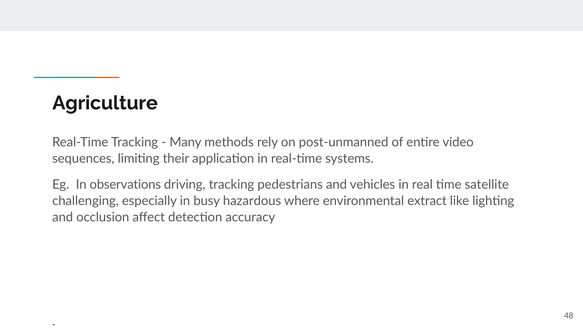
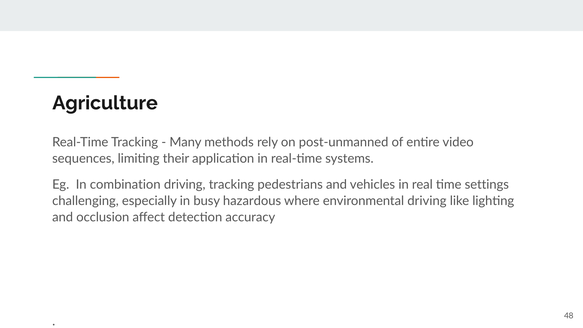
observations: observations -> combination
satellite: satellite -> settings
environmental extract: extract -> driving
